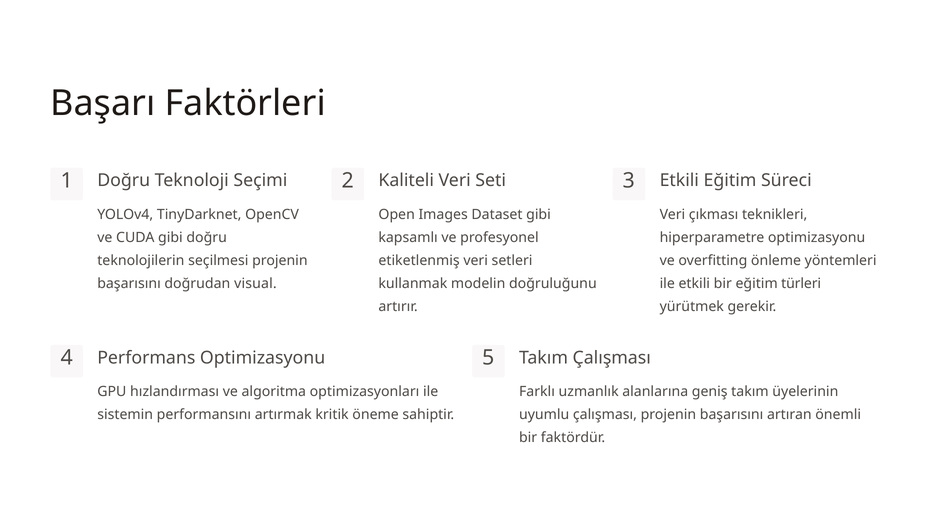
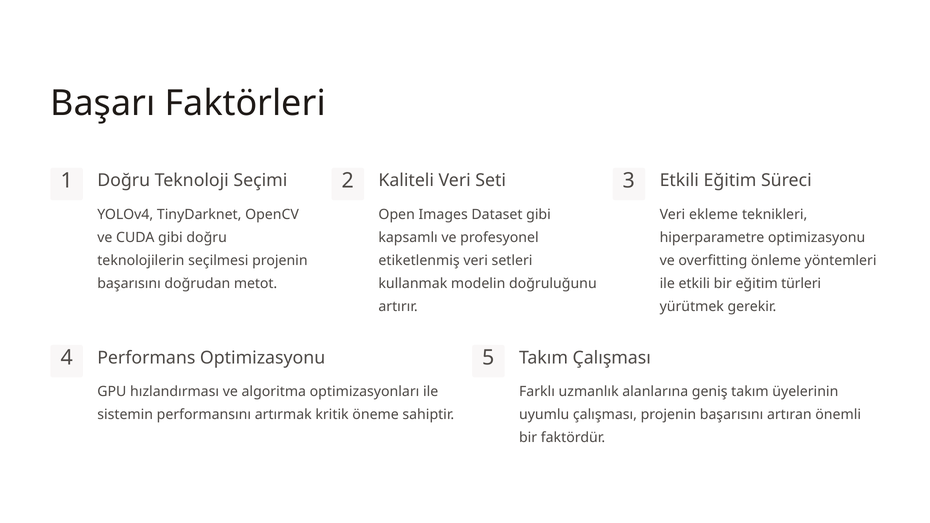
çıkması: çıkması -> ekleme
visual: visual -> metot
